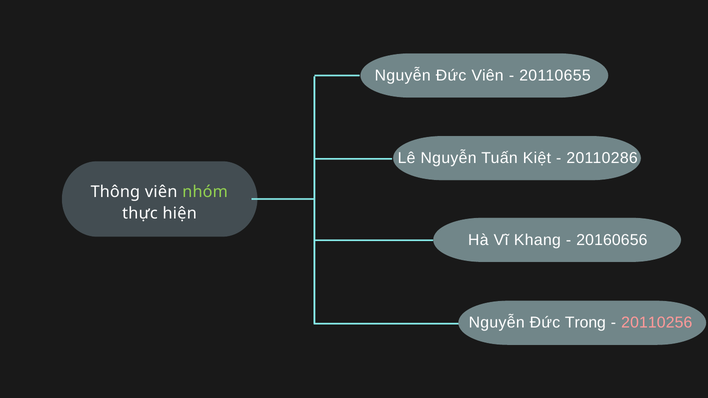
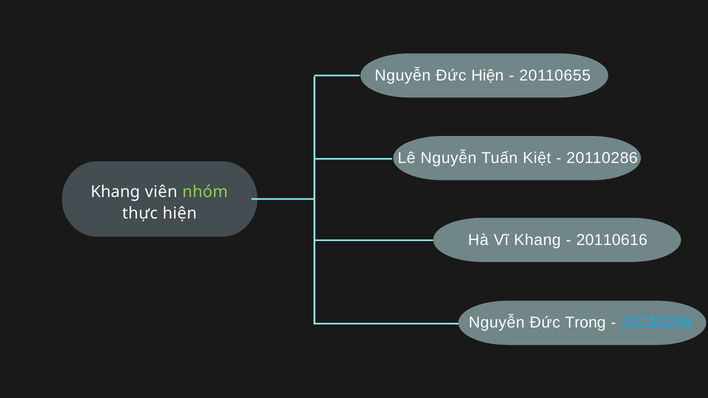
Đức Viên: Viên -> Hiện
Thông at (115, 192): Thông -> Khang
20160656: 20160656 -> 20110616
20110256 colour: pink -> light blue
